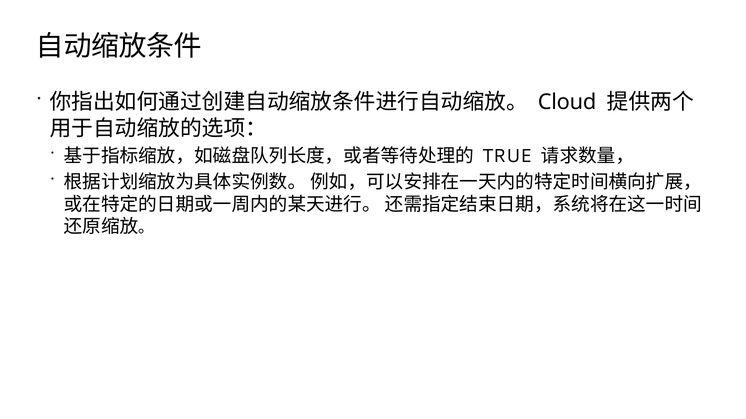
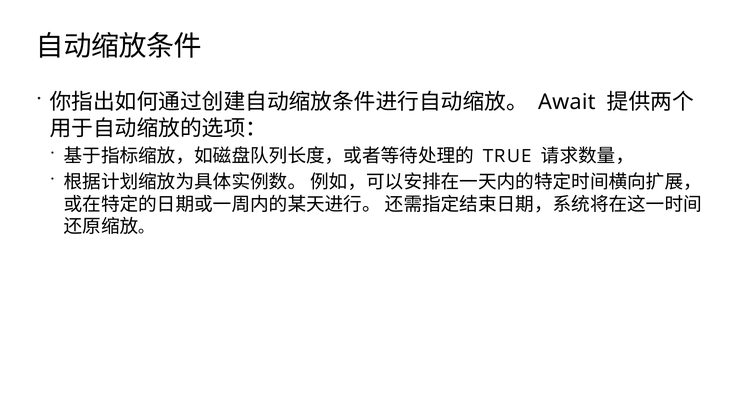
Cloud: Cloud -> Await
